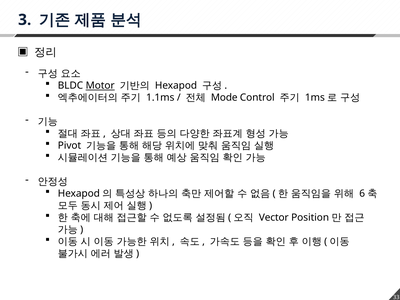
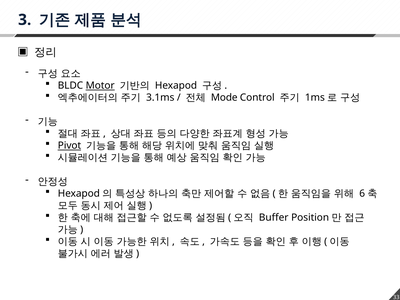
1.1ms: 1.1ms -> 3.1ms
Pivot underline: none -> present
Vector: Vector -> Buffer
